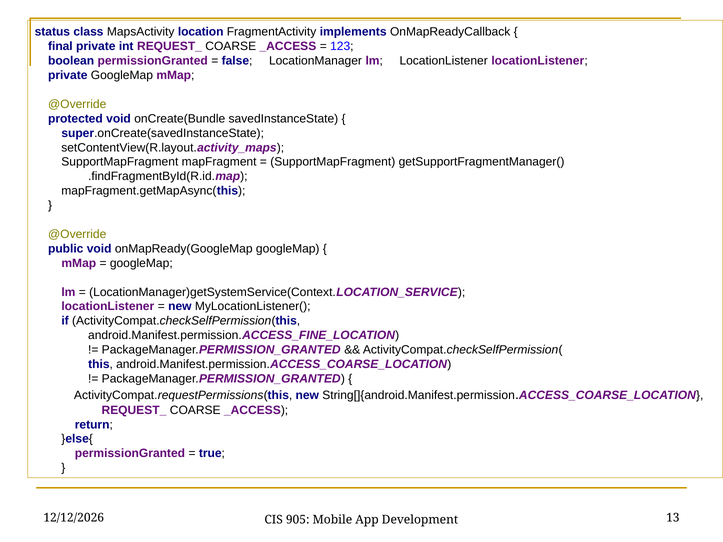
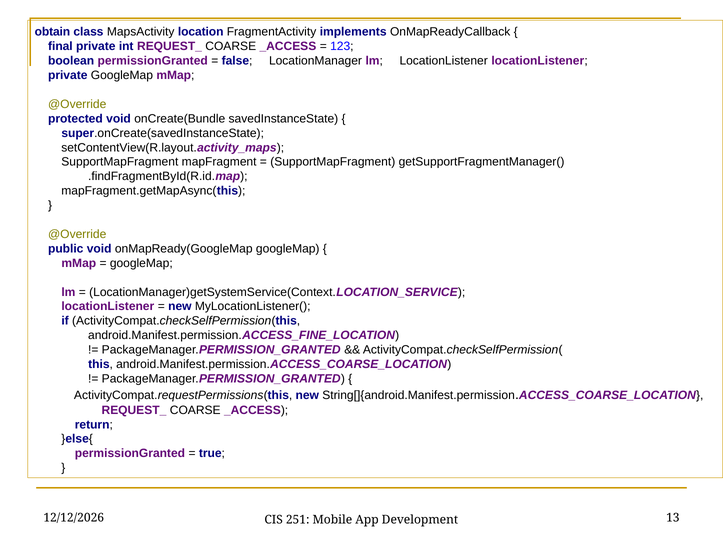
status: status -> obtain
905: 905 -> 251
